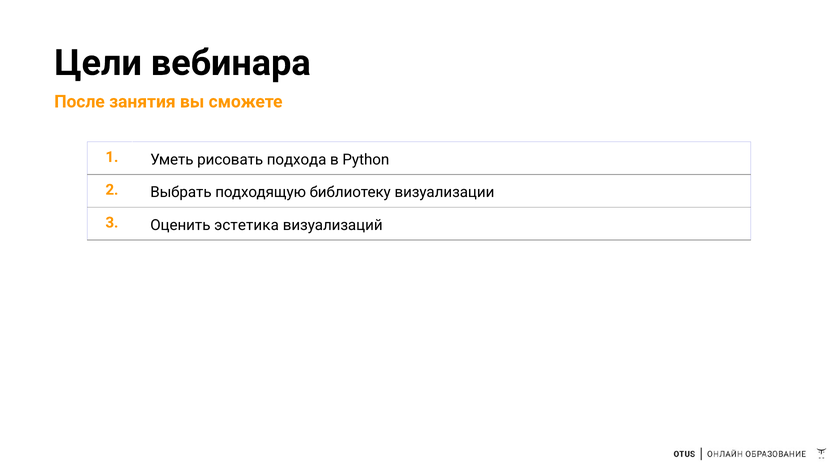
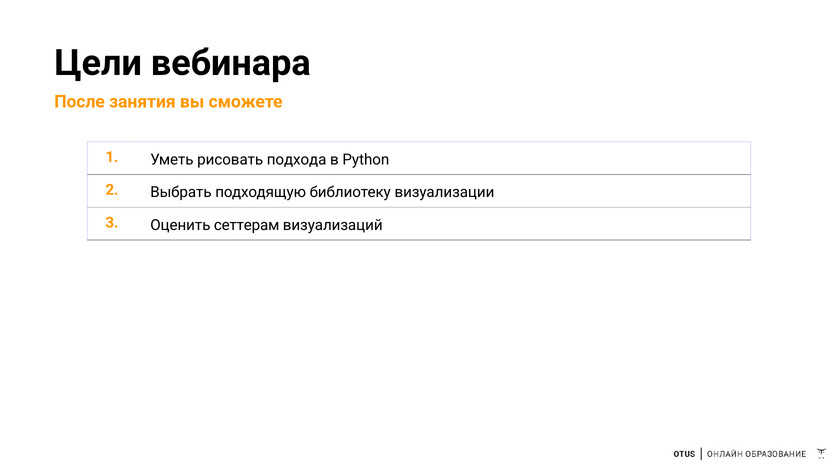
эстетика: эстетика -> сеттерам
